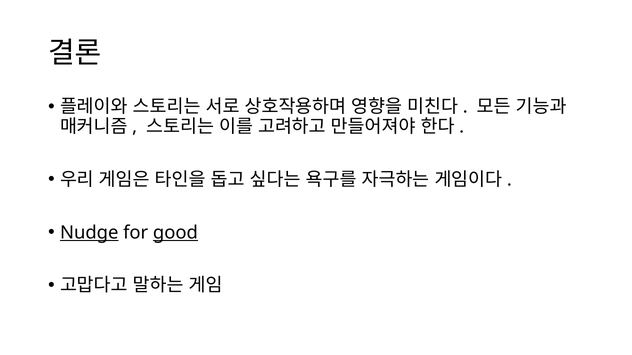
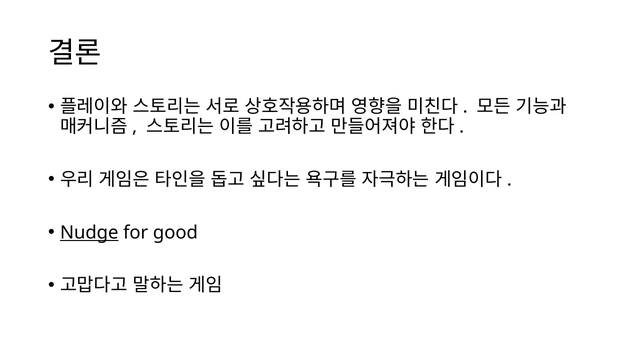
good underline: present -> none
